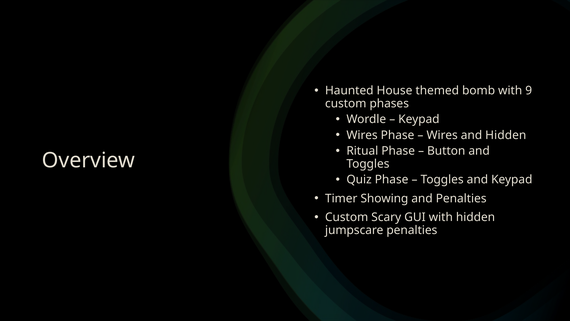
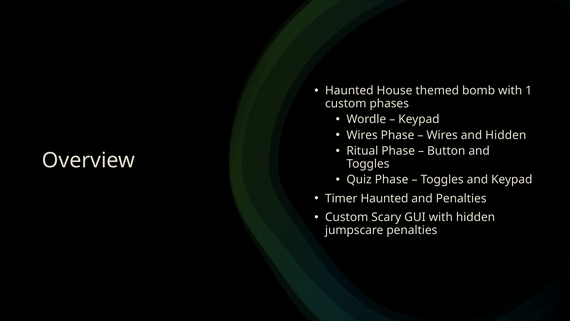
9: 9 -> 1
Timer Showing: Showing -> Haunted
